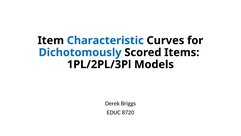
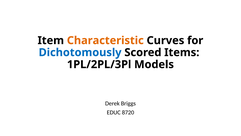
Characteristic colour: blue -> orange
